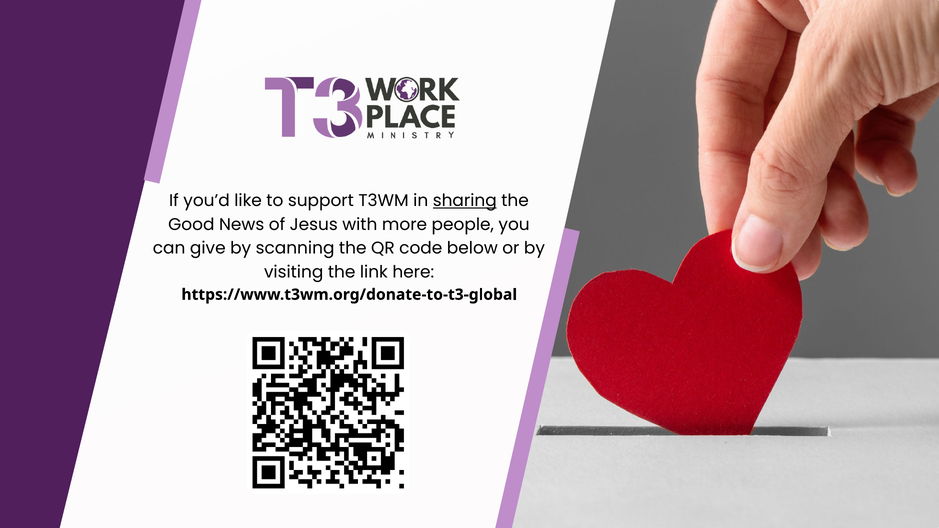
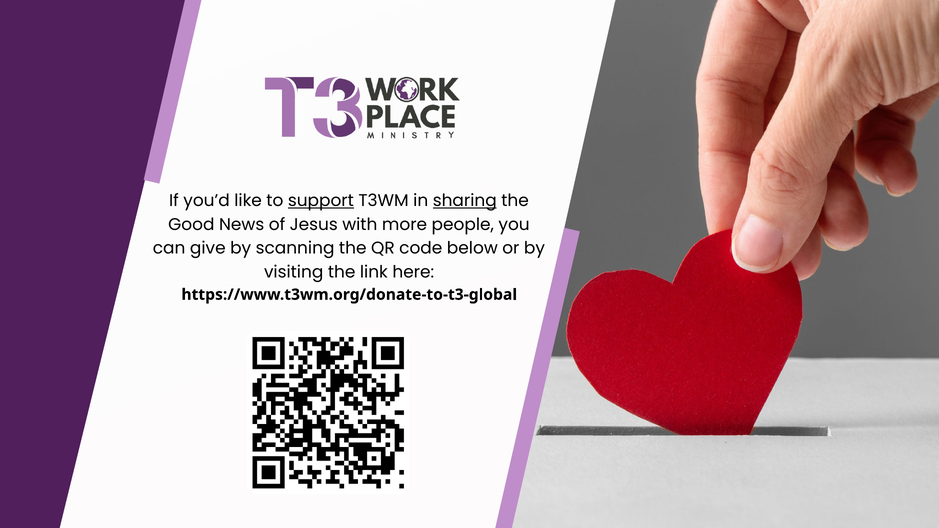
support underline: none -> present
